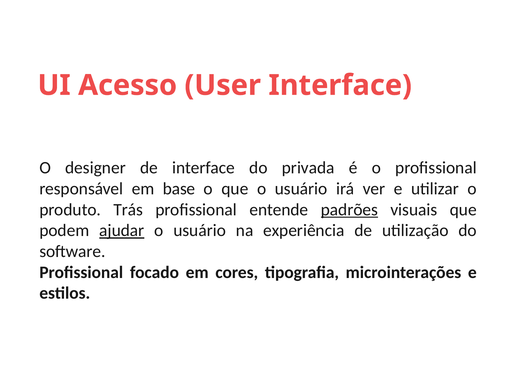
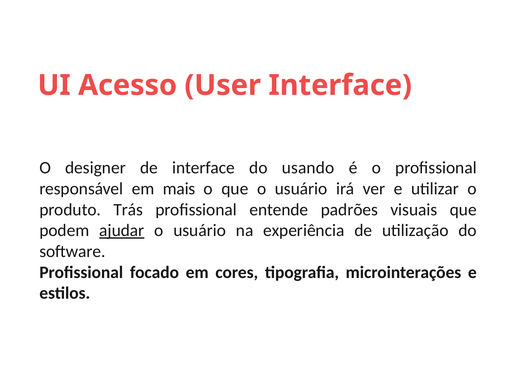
privada: privada -> usando
base: base -> mais
padrões underline: present -> none
